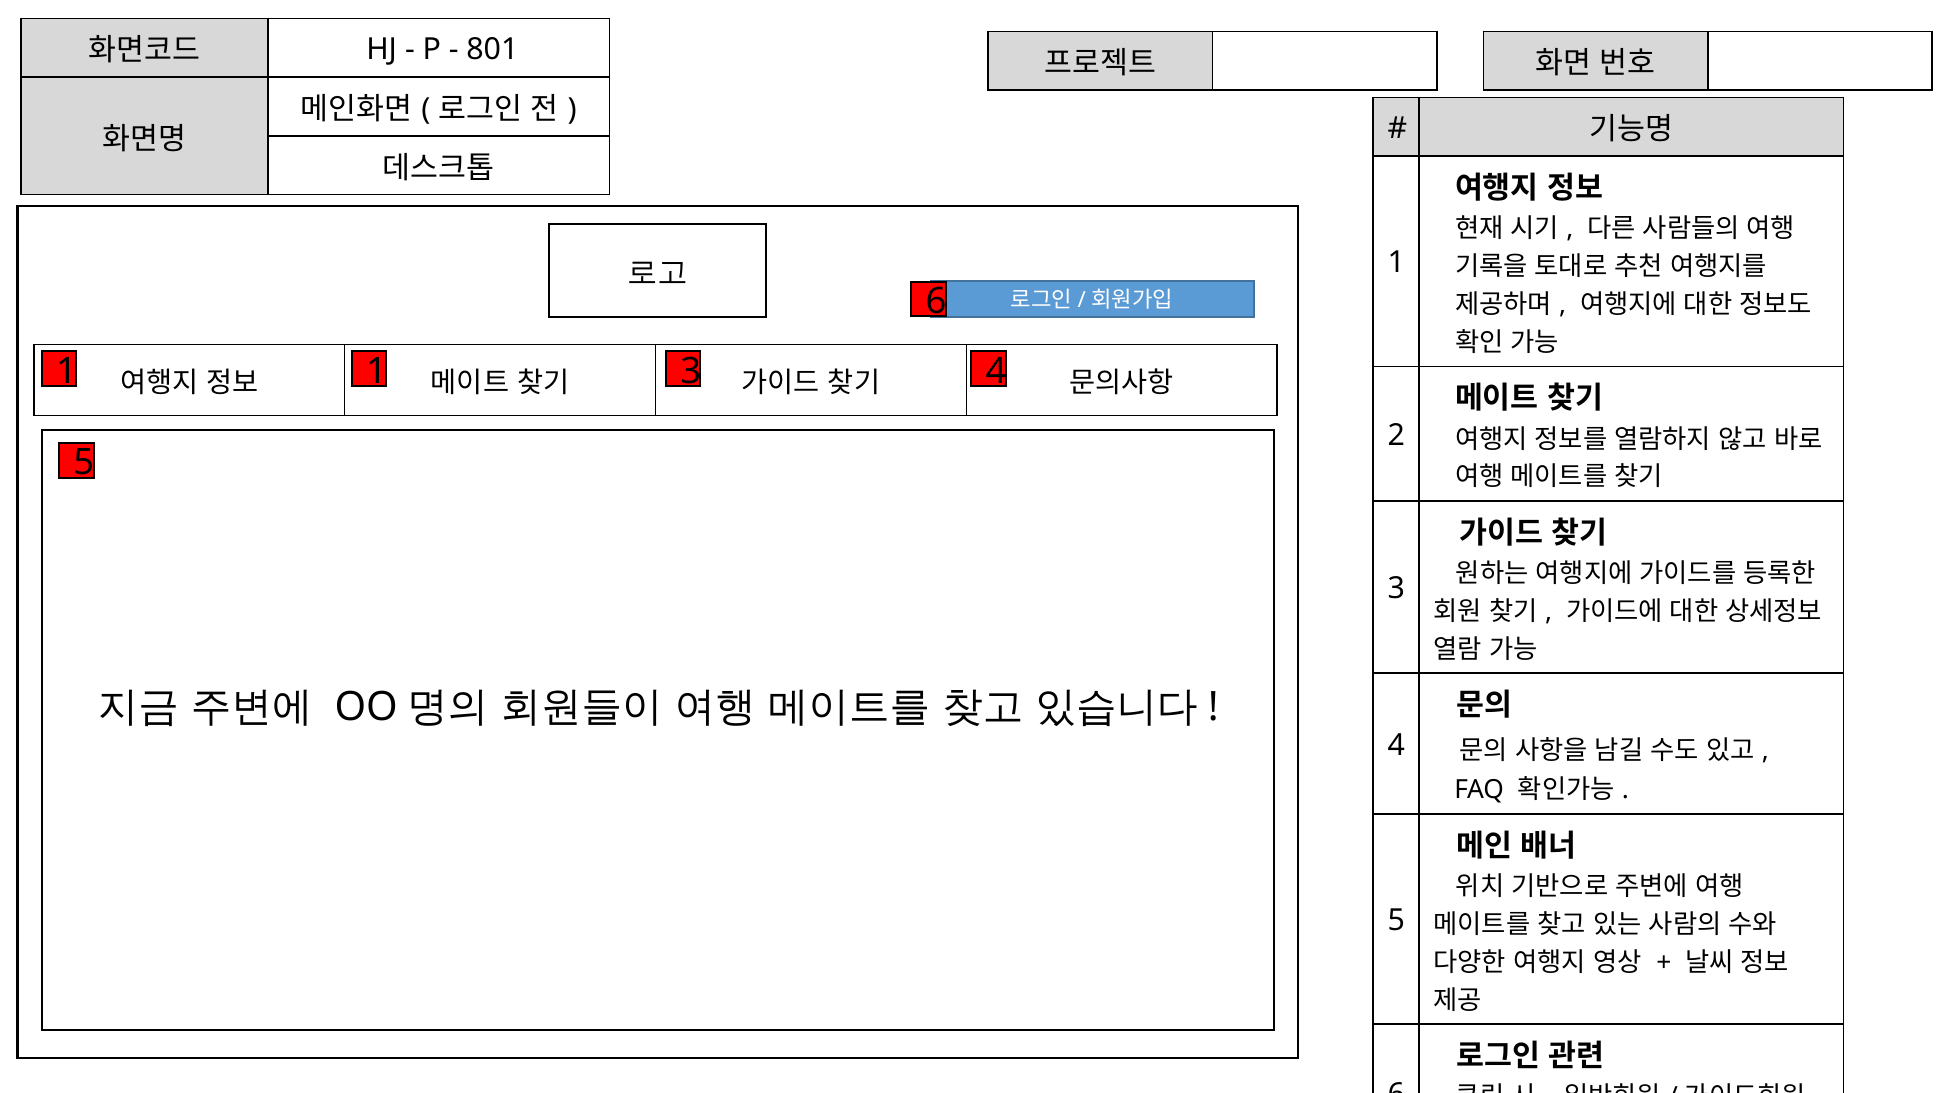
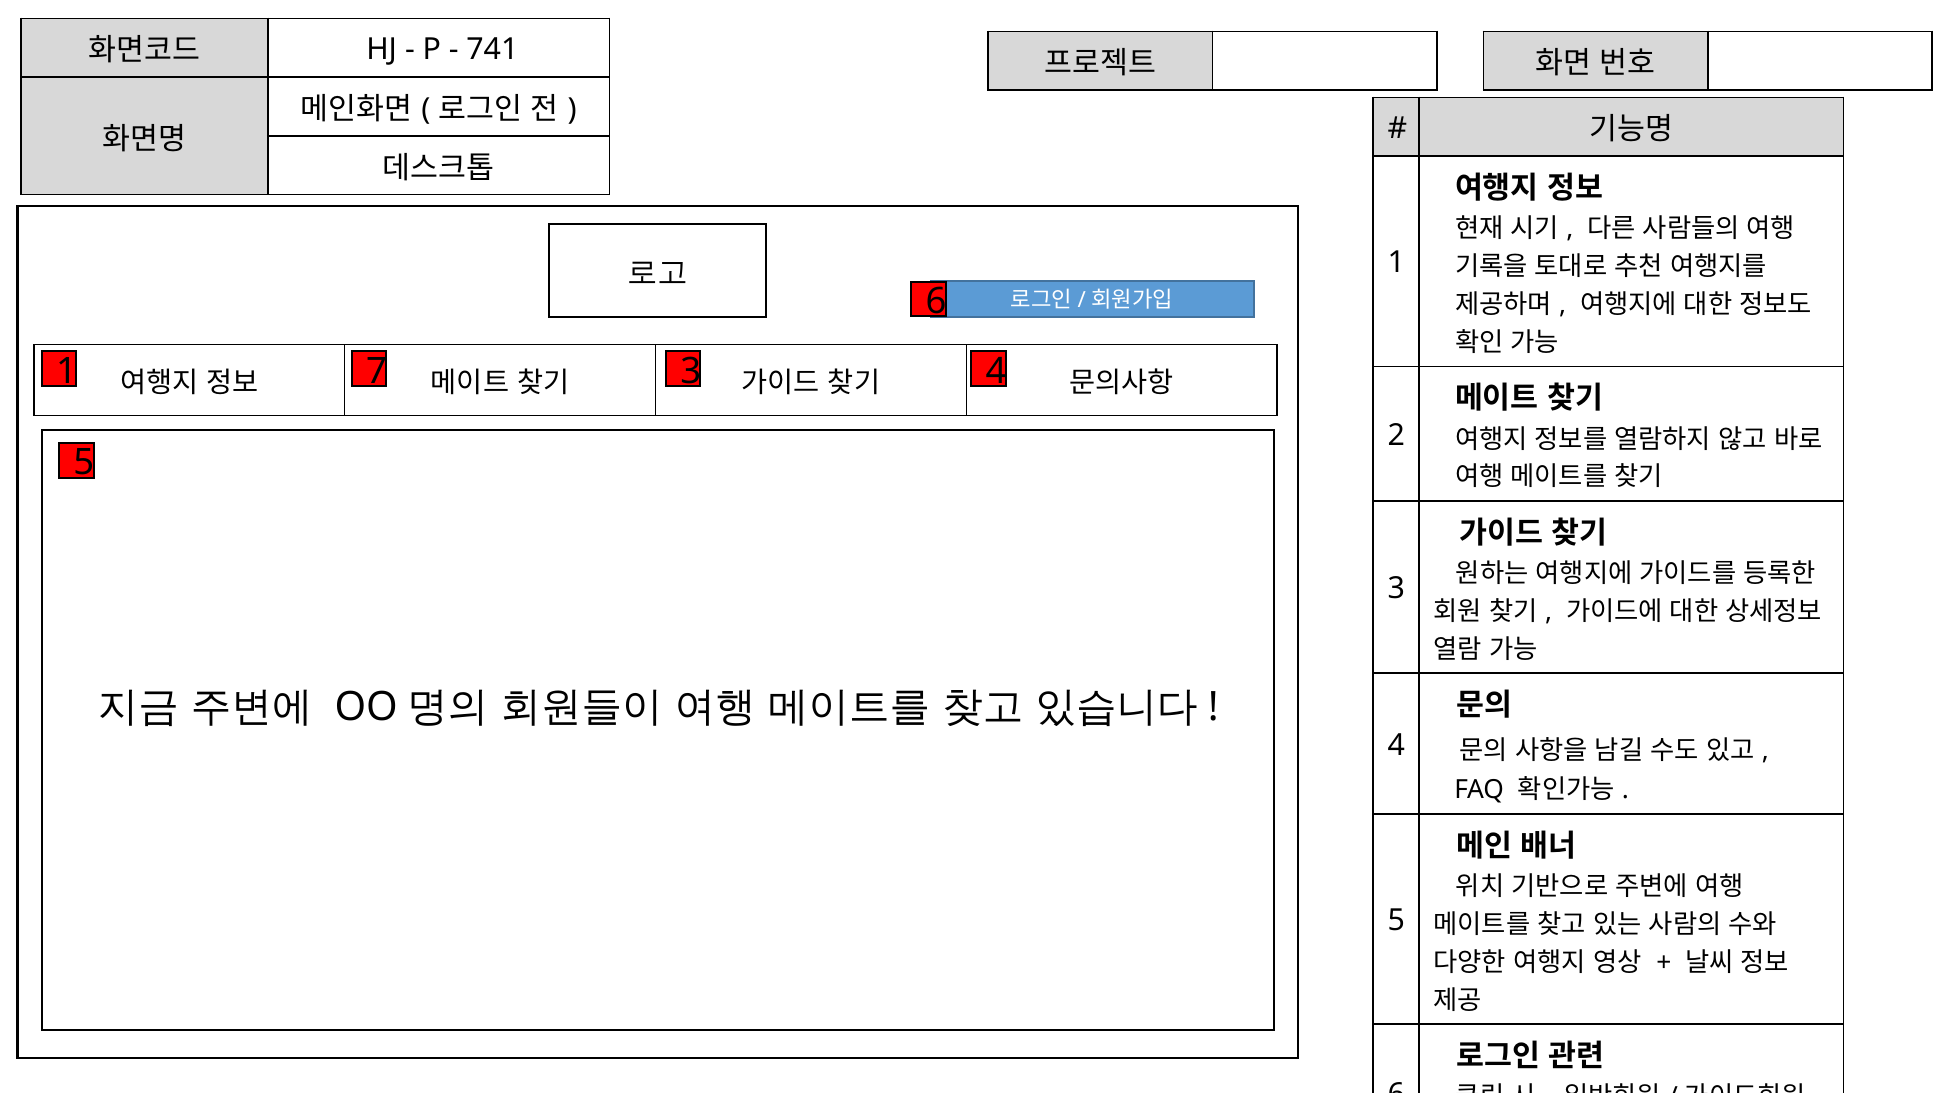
801: 801 -> 741
1 1: 1 -> 7
